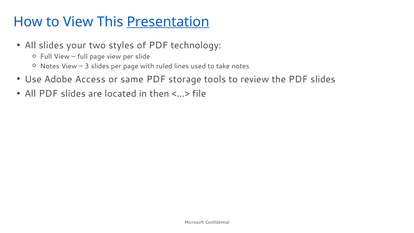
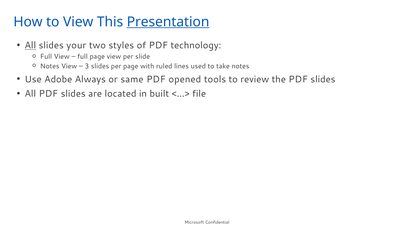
All at (30, 45) underline: none -> present
Access: Access -> Always
storage: storage -> opened
then: then -> built
